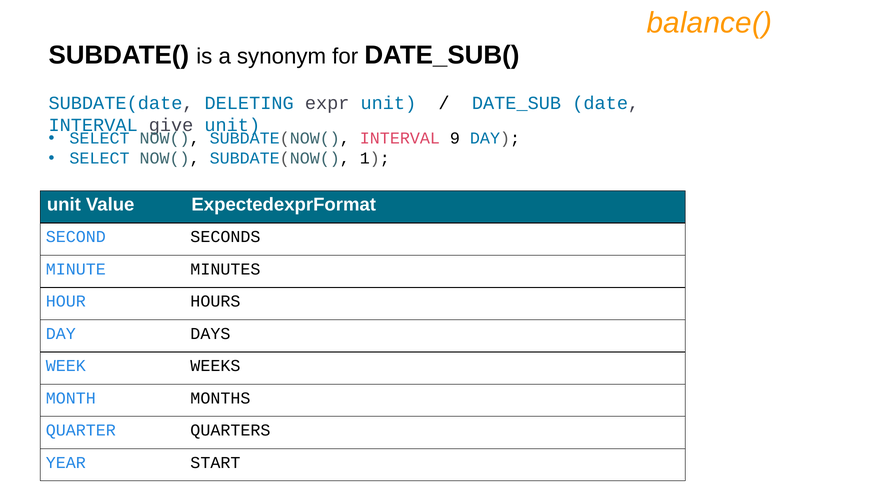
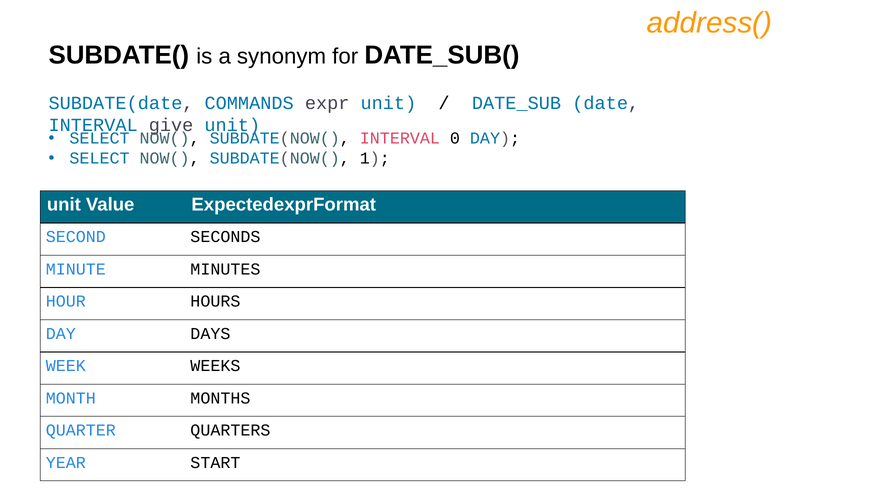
balance(: balance( -> address(
DELETING: DELETING -> COMMANDS
9: 9 -> 0
